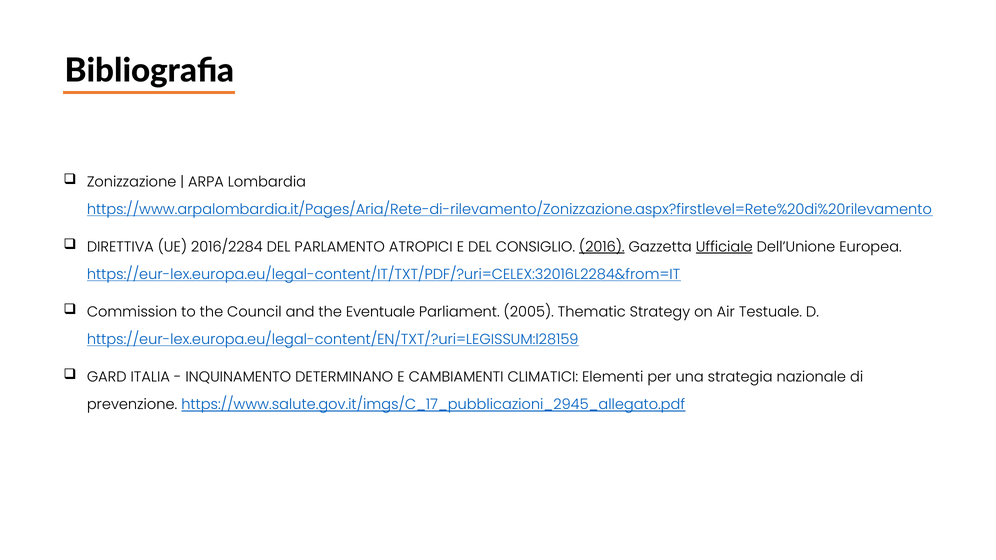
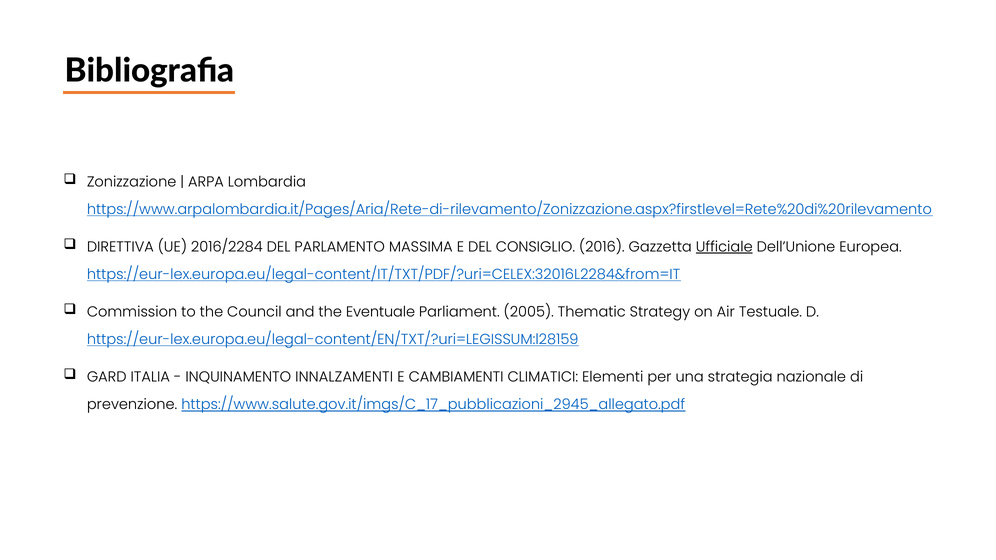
ATROPICI: ATROPICI -> MASSIMA
2016 underline: present -> none
DETERMINANO: DETERMINANO -> INNALZAMENTI
